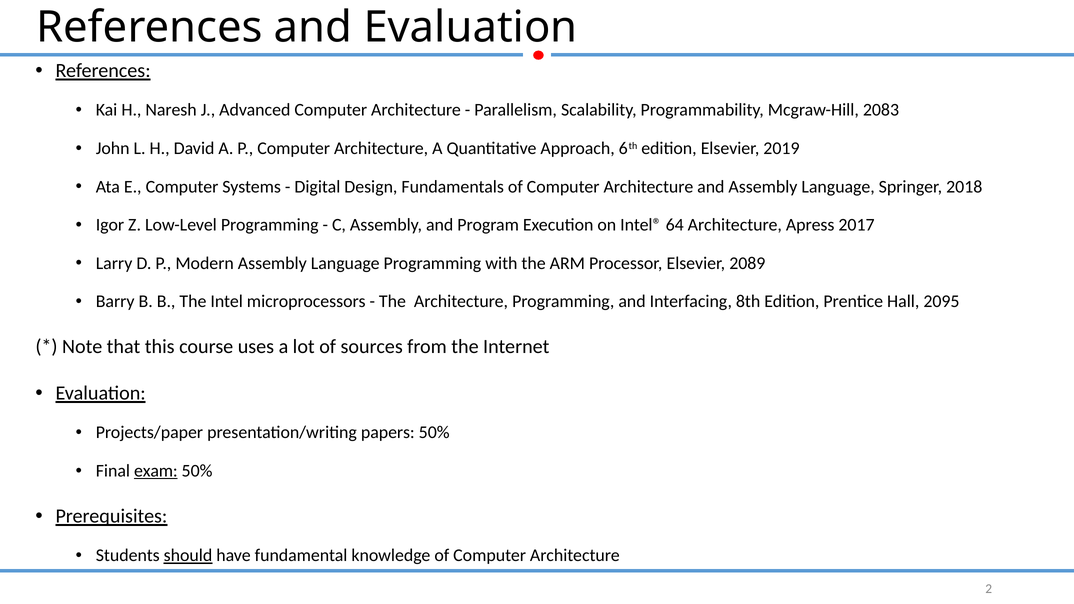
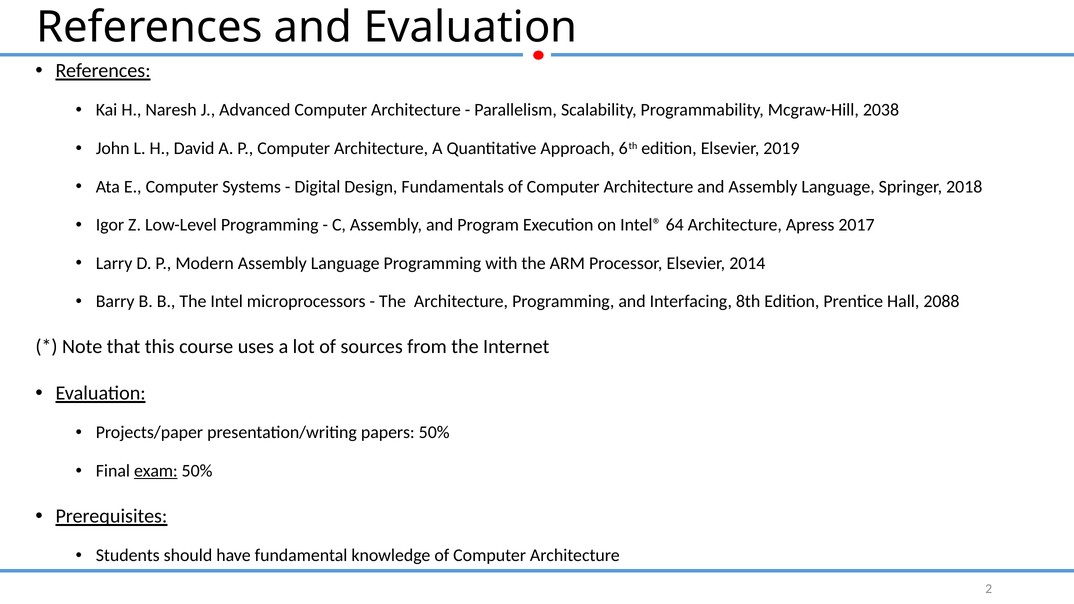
2083: 2083 -> 2038
2089: 2089 -> 2014
2095: 2095 -> 2088
should underline: present -> none
